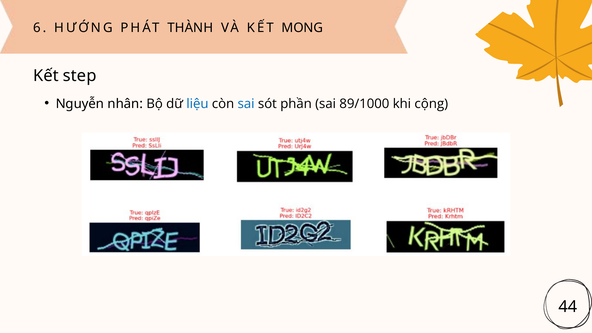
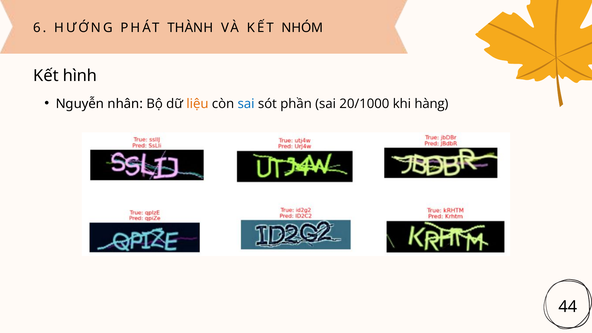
MONG: MONG -> NHÓM
step: step -> hình
liệu colour: blue -> orange
89/1000: 89/1000 -> 20/1000
cộng: cộng -> hàng
